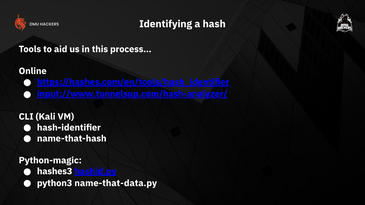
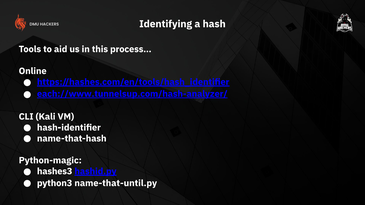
input://www.tunnelsup.com/hash-analyzer/: input://www.tunnelsup.com/hash-analyzer/ -> each://www.tunnelsup.com/hash-analyzer/
name-that-data.py: name-that-data.py -> name-that-until.py
